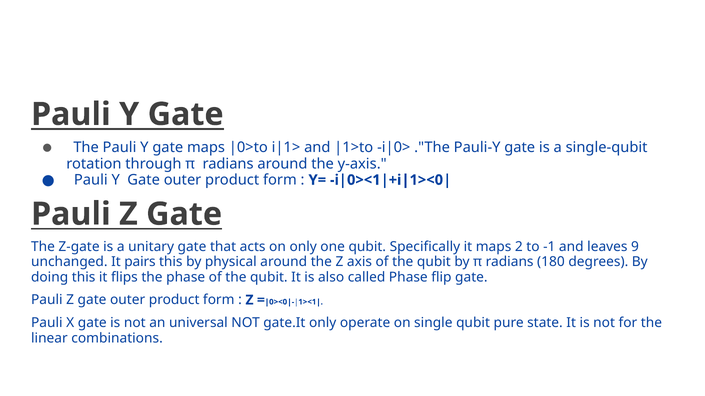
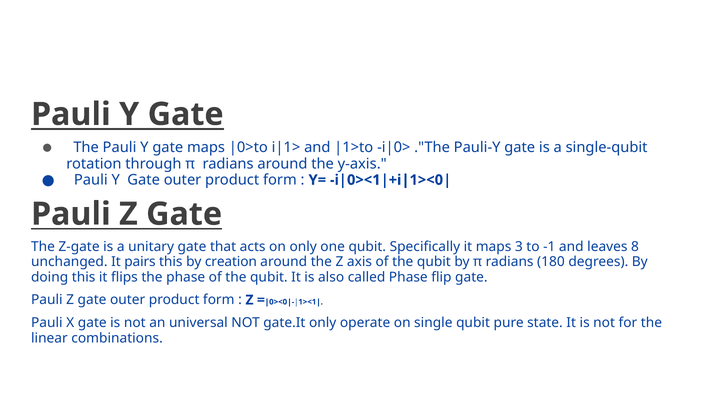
2: 2 -> 3
9: 9 -> 8
physical: physical -> creation
